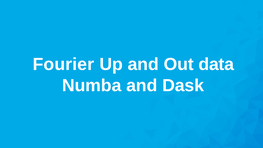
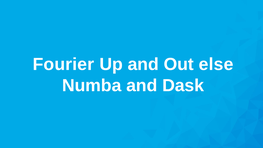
data: data -> else
